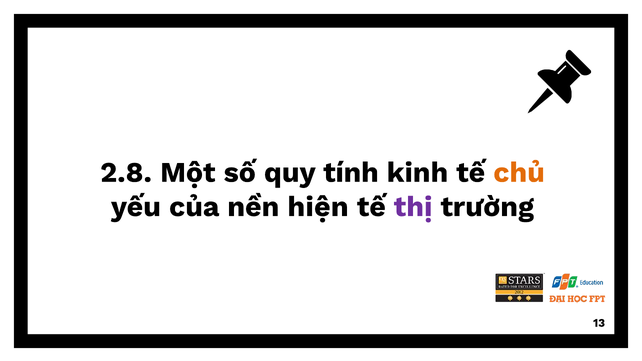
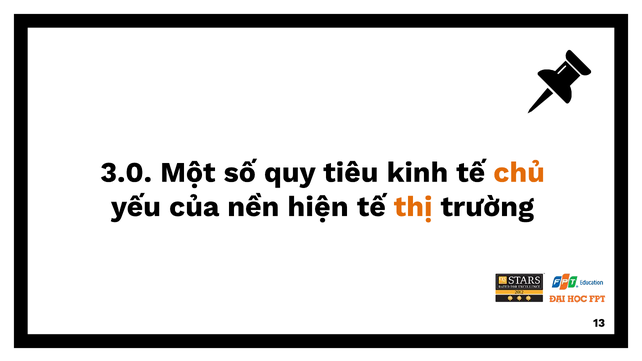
2.8: 2.8 -> 3.0
tính: tính -> tiêu
thị colour: purple -> orange
